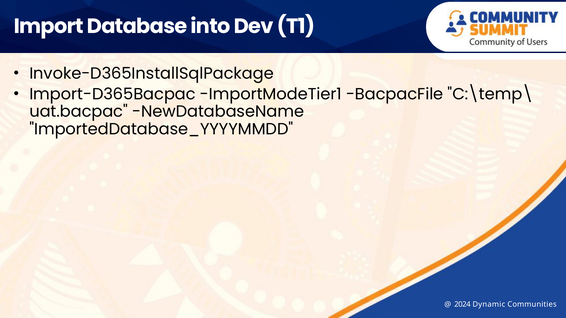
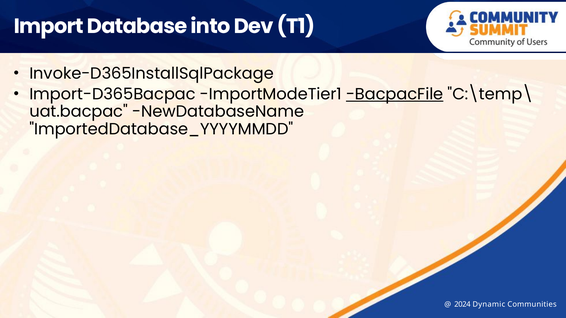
BacpacFile underline: none -> present
